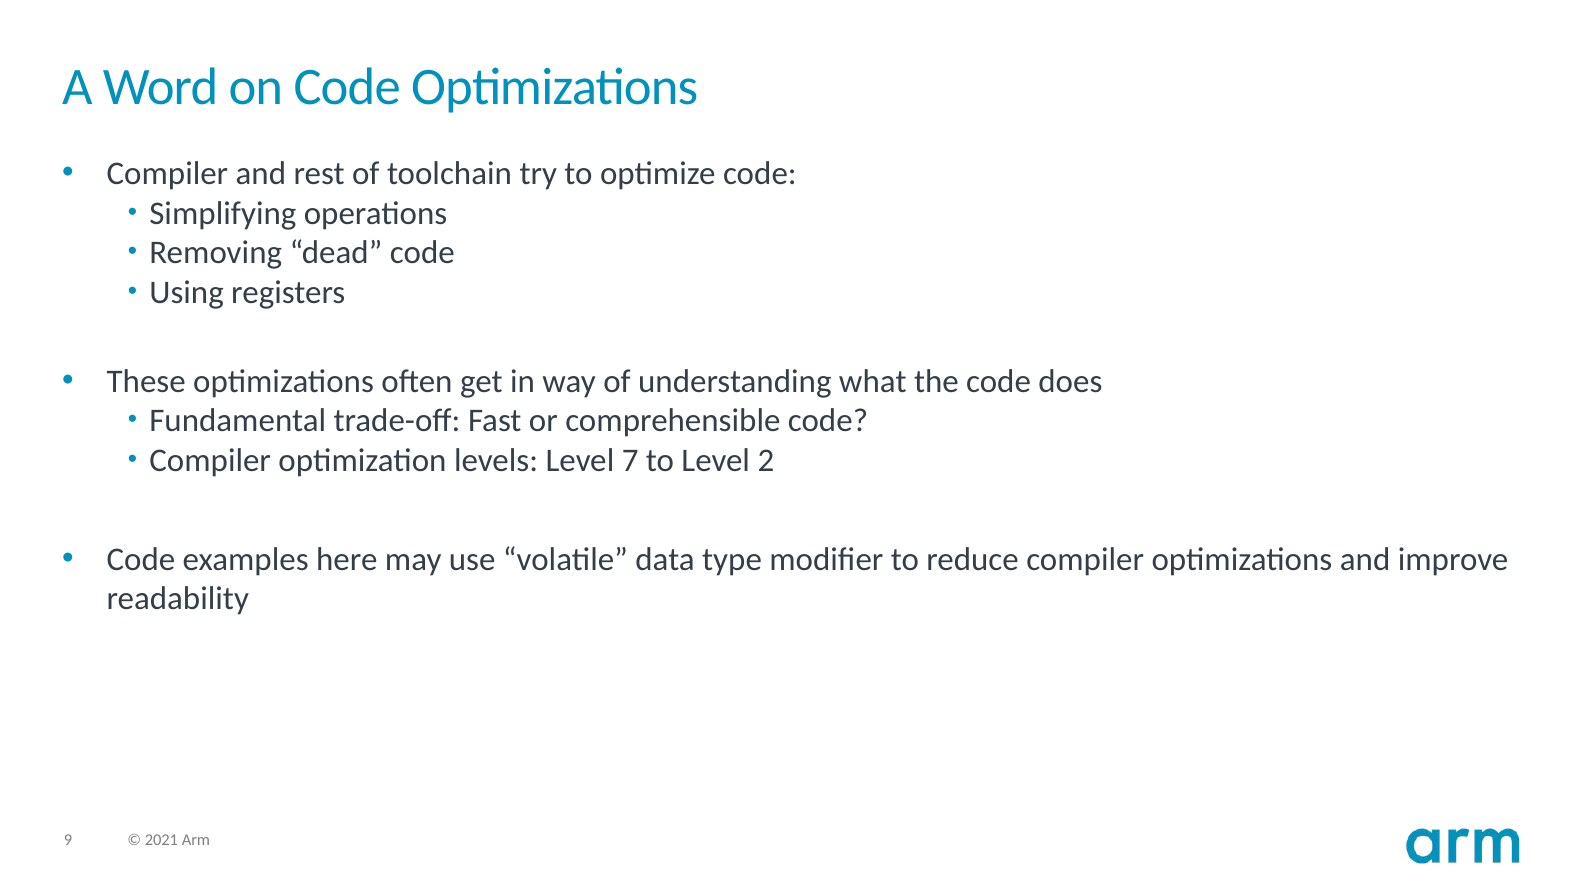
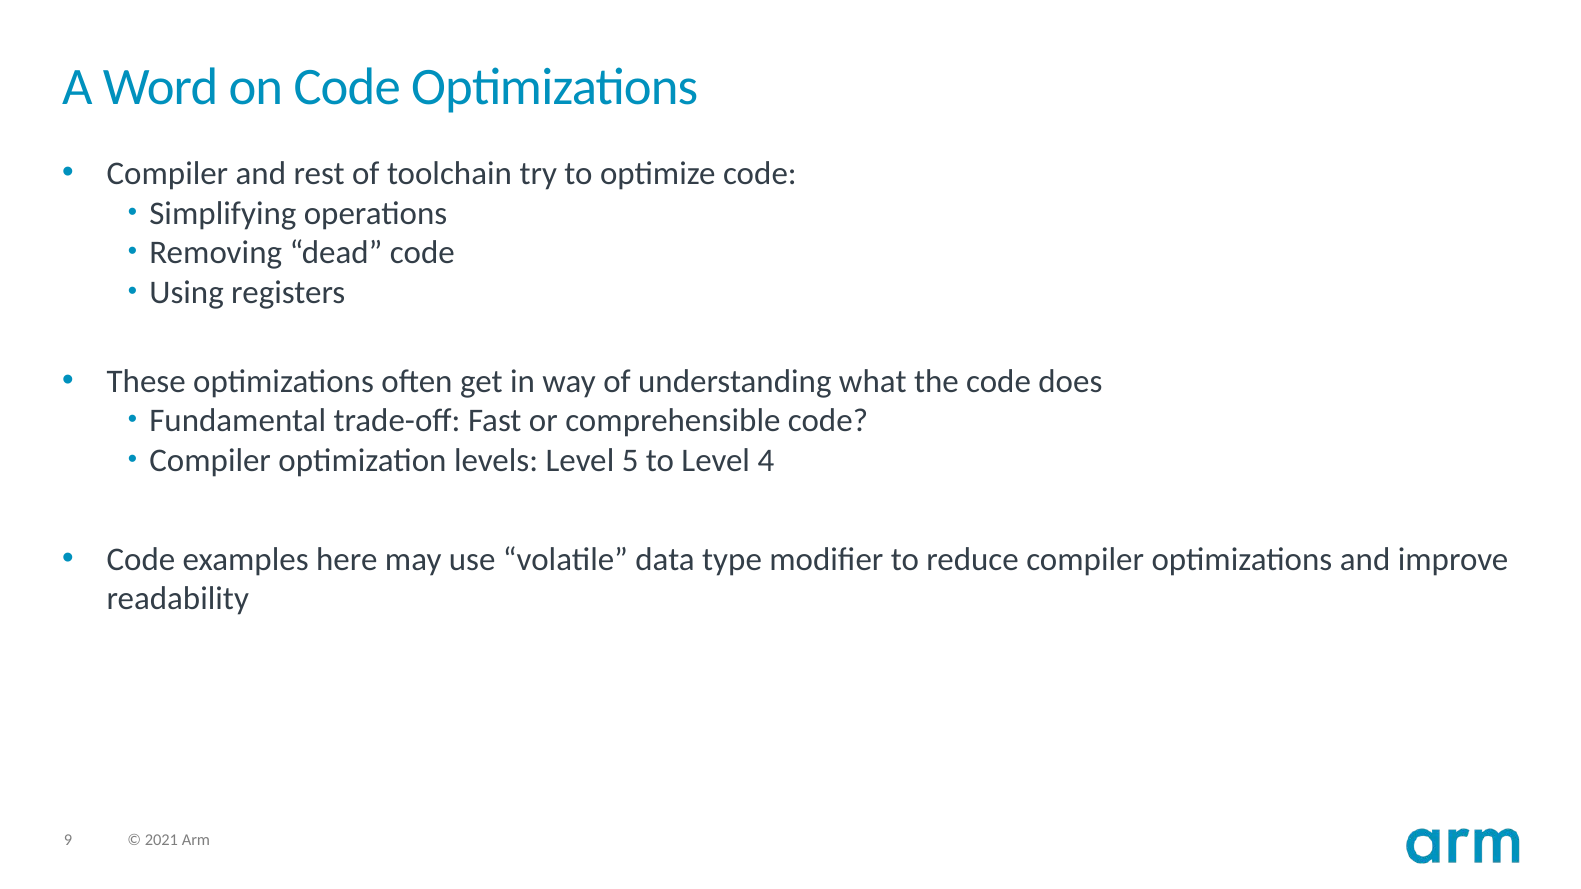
7: 7 -> 5
2: 2 -> 4
